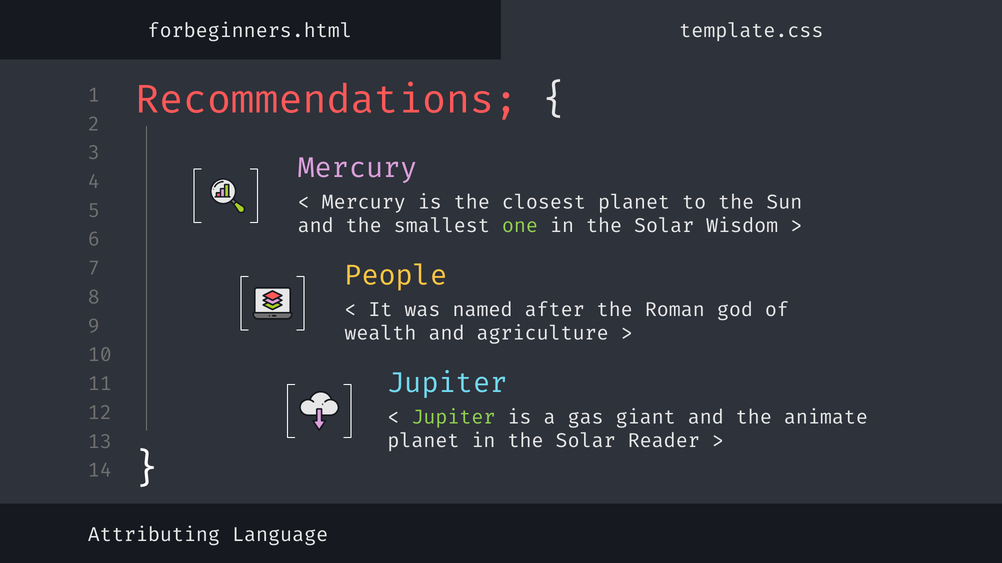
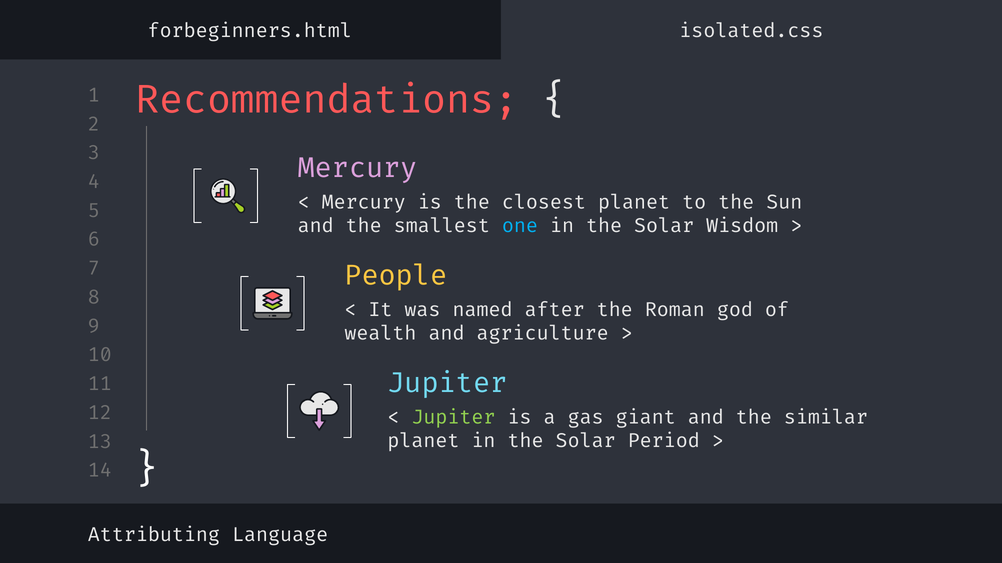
template.css: template.css -> isolated.css
one colour: light green -> light blue
animate: animate -> similar
Reader: Reader -> Period
